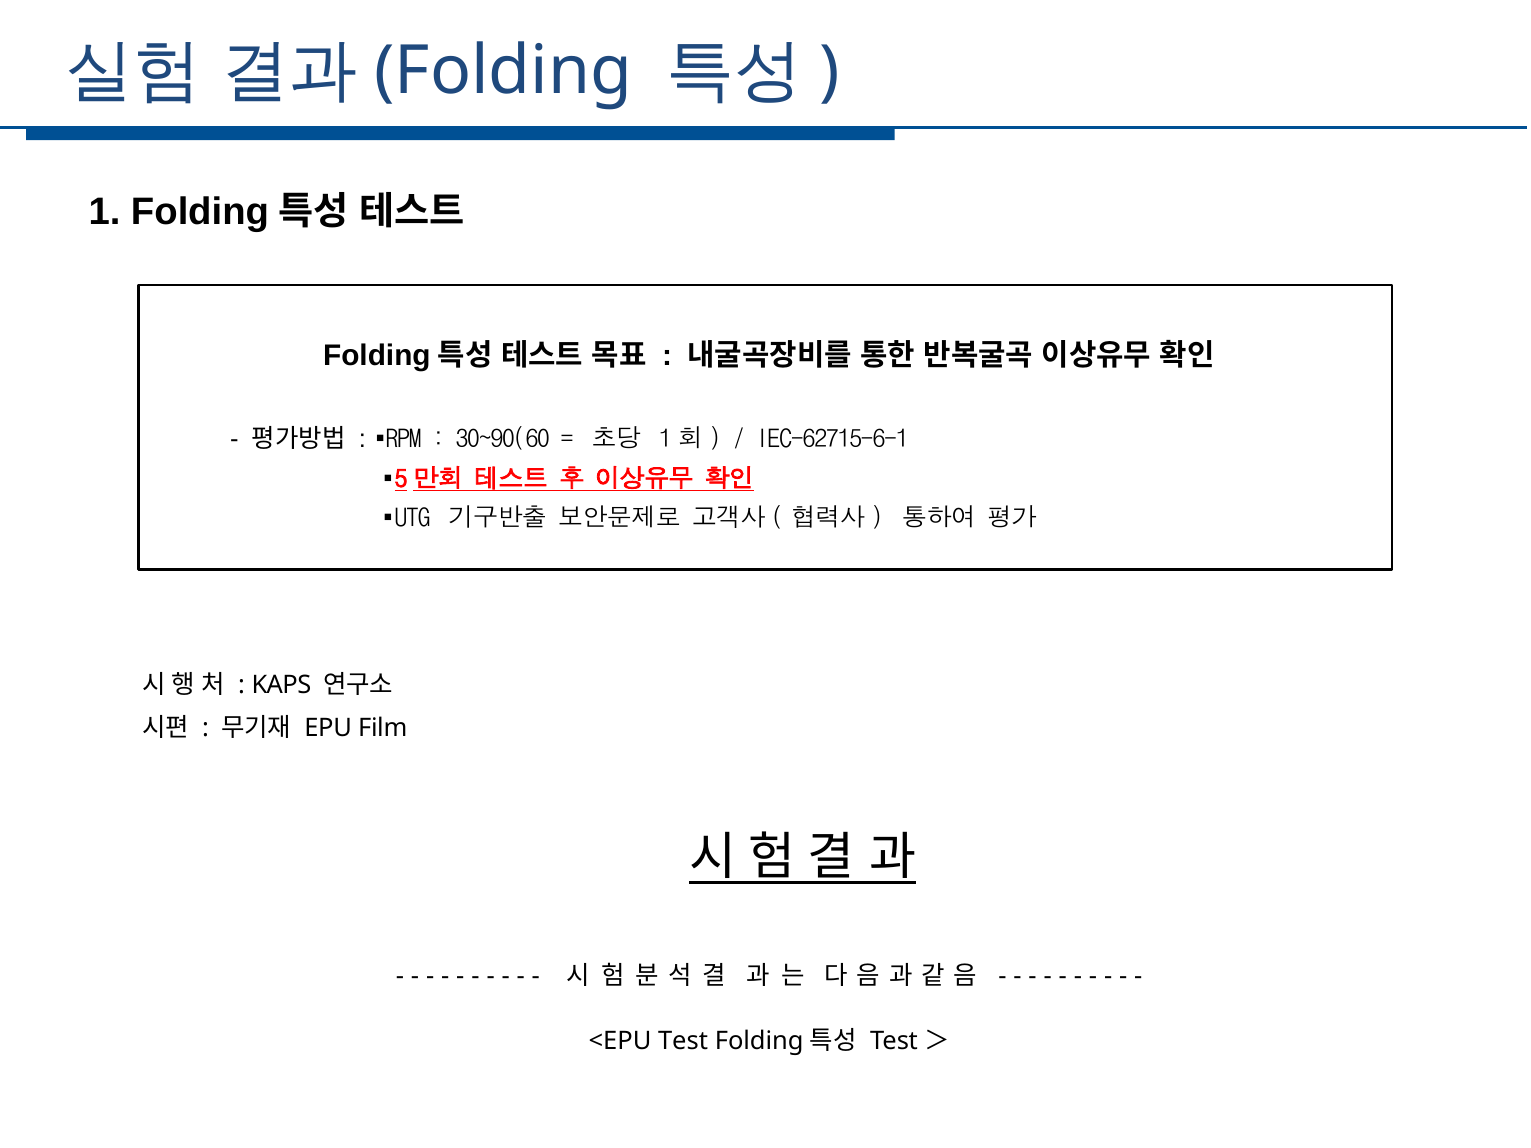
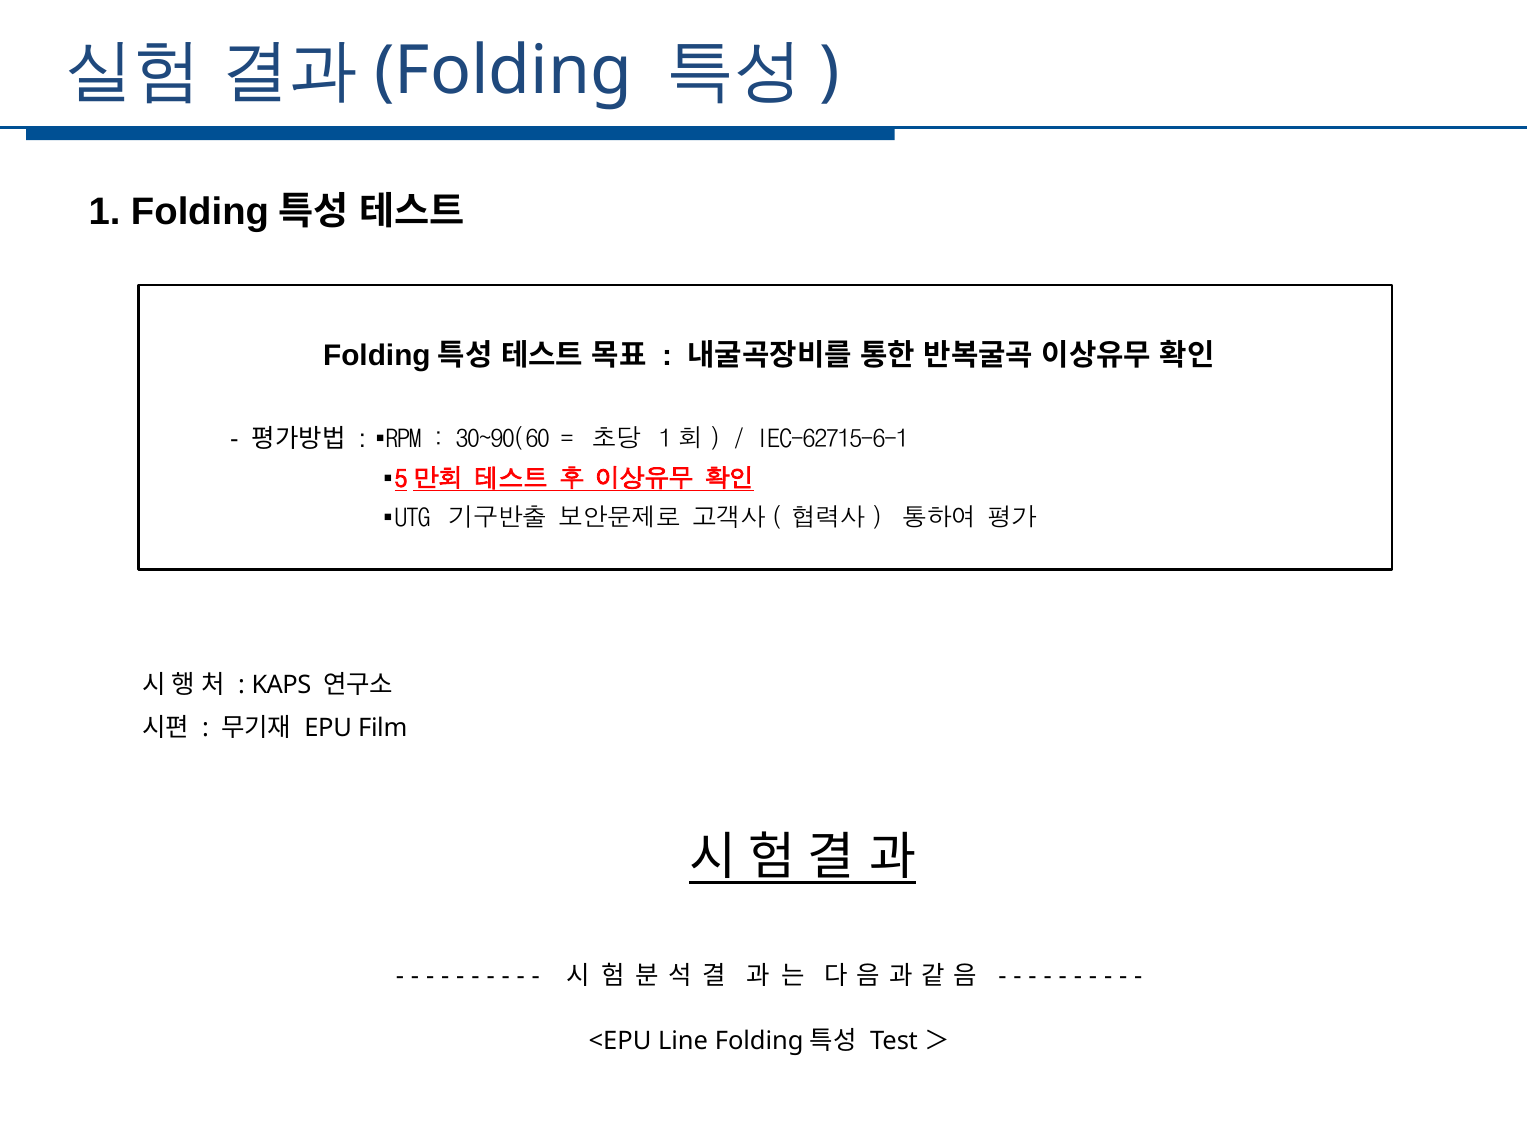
Test: Test -> Line
